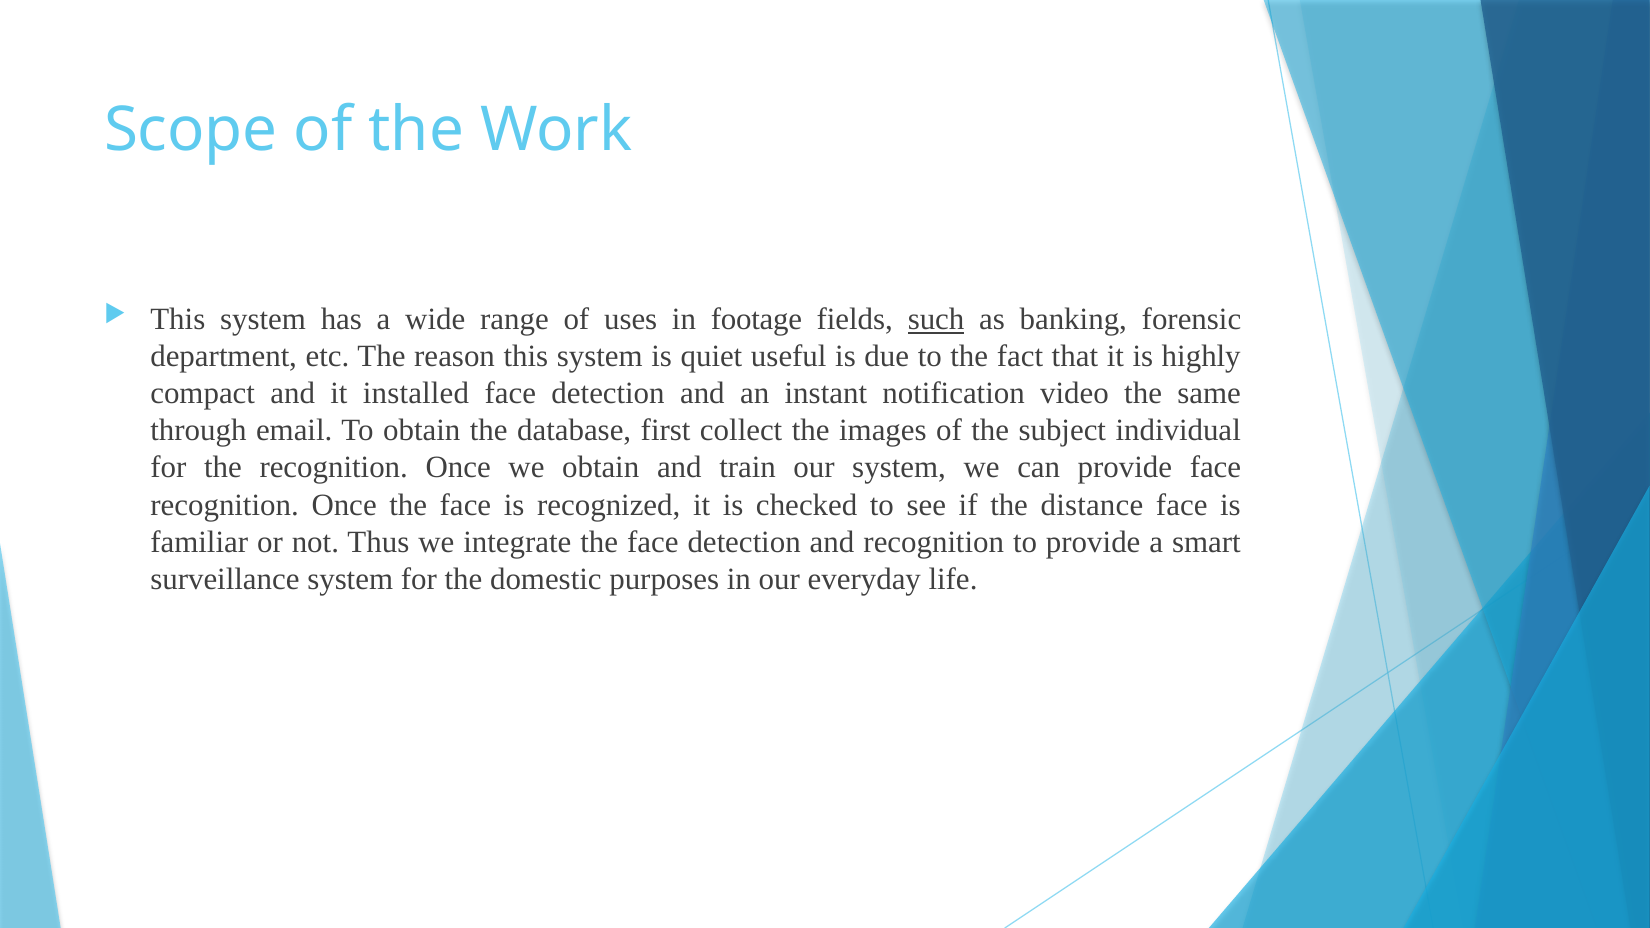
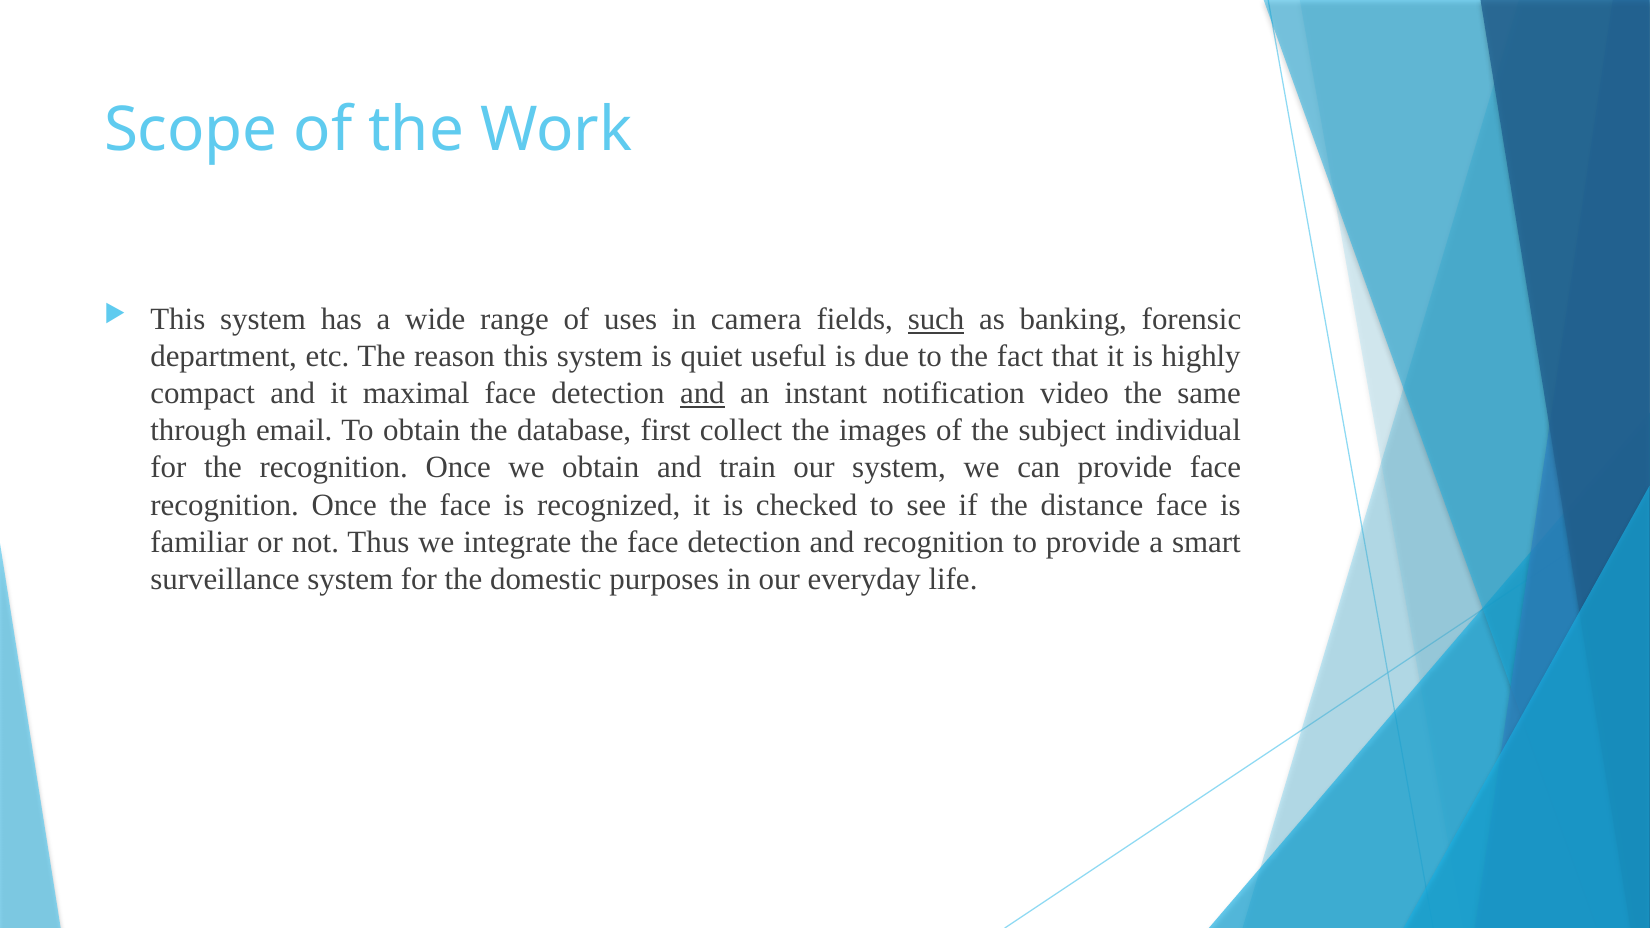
footage: footage -> camera
installed: installed -> maximal
and at (702, 394) underline: none -> present
